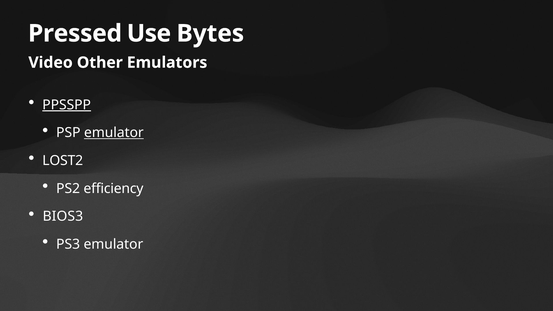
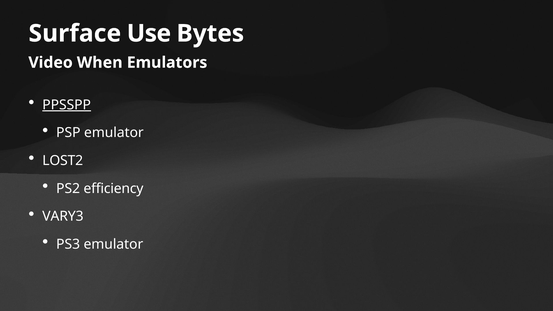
Pressed: Pressed -> Surface
Other: Other -> When
emulator at (114, 133) underline: present -> none
BIOS3: BIOS3 -> VARY3
